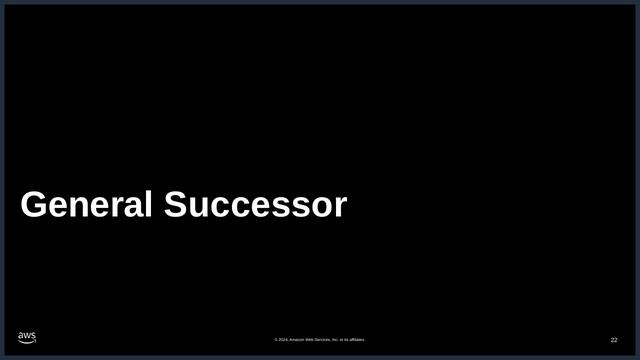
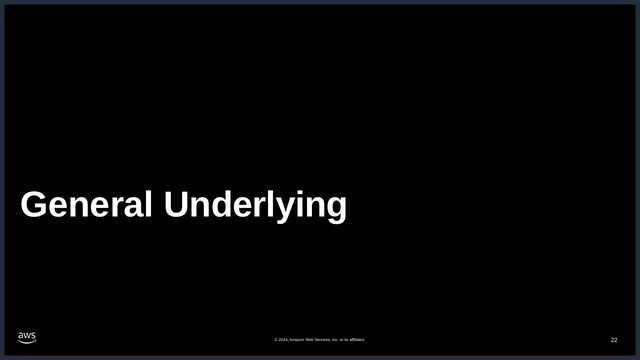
Successor: Successor -> Underlying
